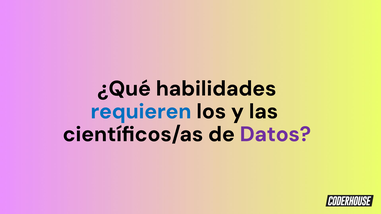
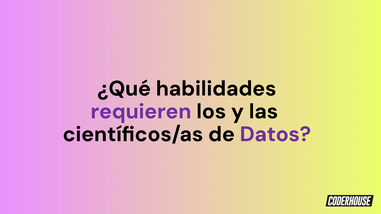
requieren colour: blue -> purple
